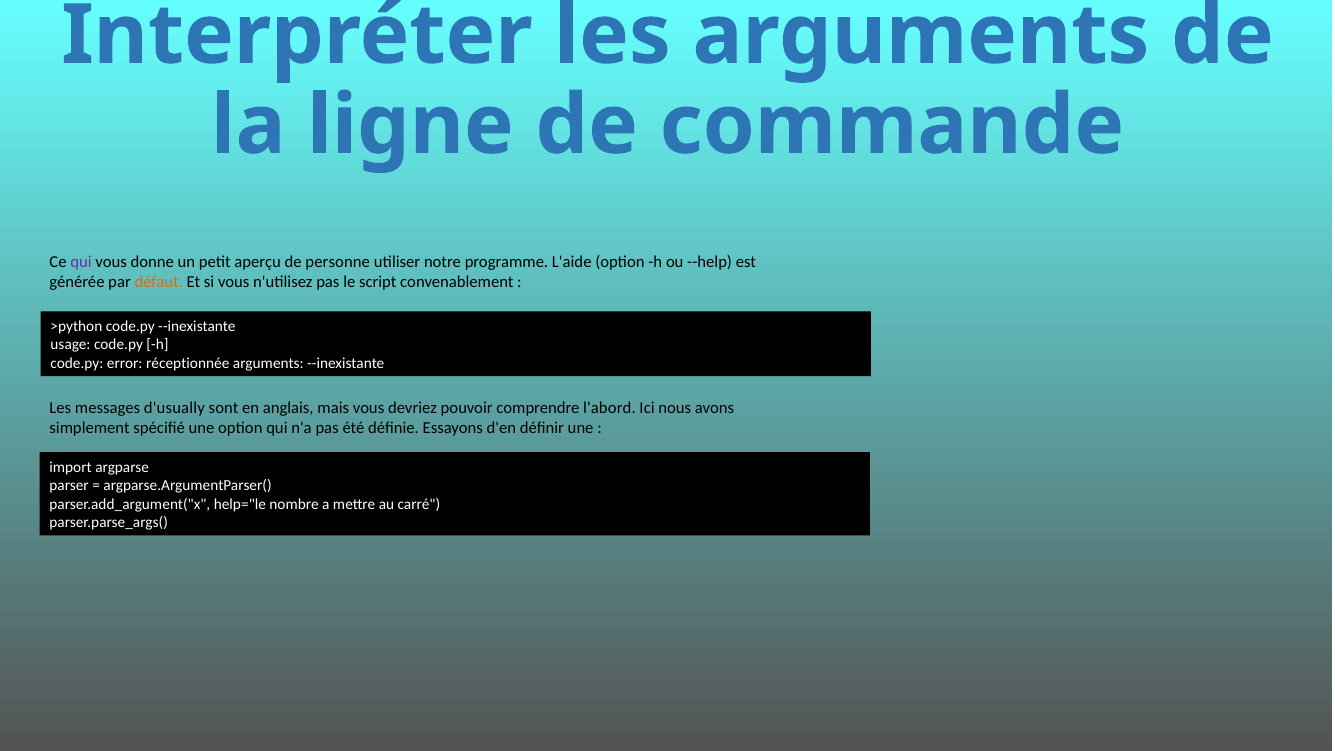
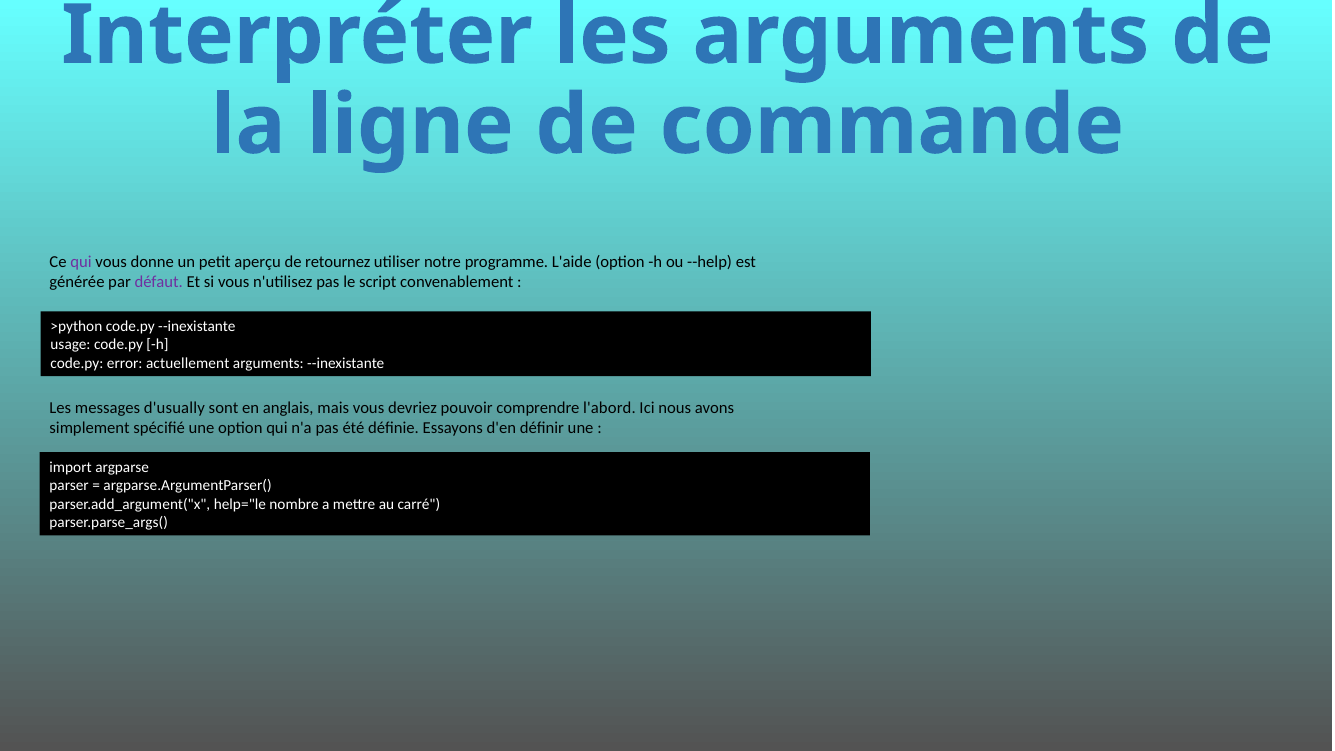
personne: personne -> retournez
défaut colour: orange -> purple
réceptionnée: réceptionnée -> actuellement
